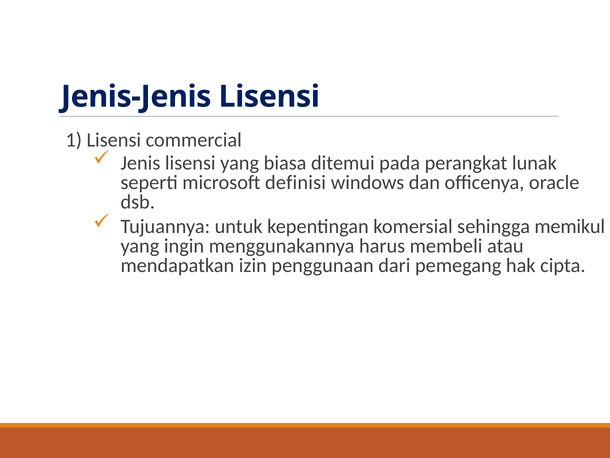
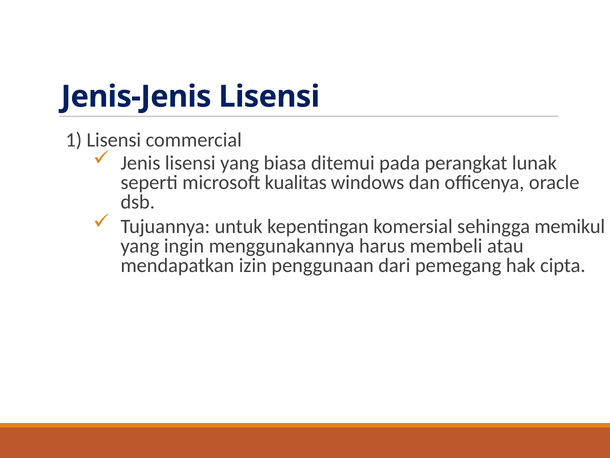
definisi: definisi -> kualitas
